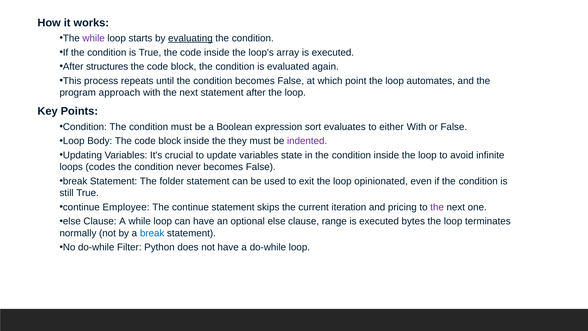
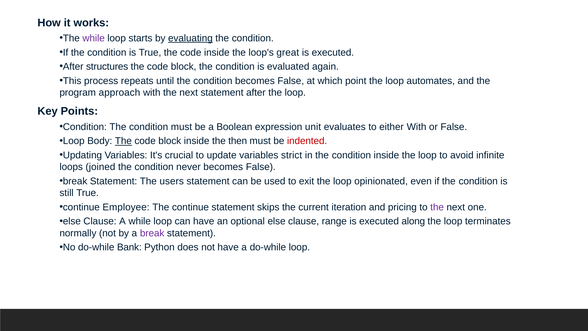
array: array -> great
sort: sort -> unit
The at (123, 141) underline: none -> present
they: they -> then
indented colour: purple -> red
state: state -> strict
codes: codes -> joined
folder: folder -> users
bytes: bytes -> along
break at (152, 233) colour: blue -> purple
Filter: Filter -> Bank
